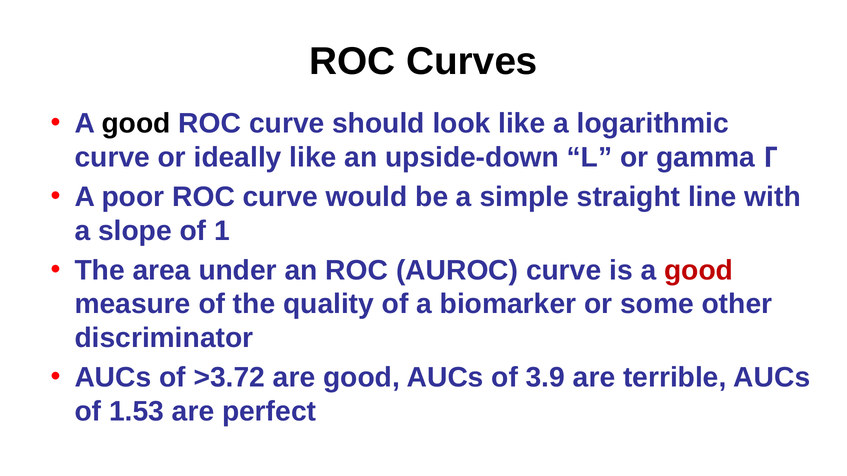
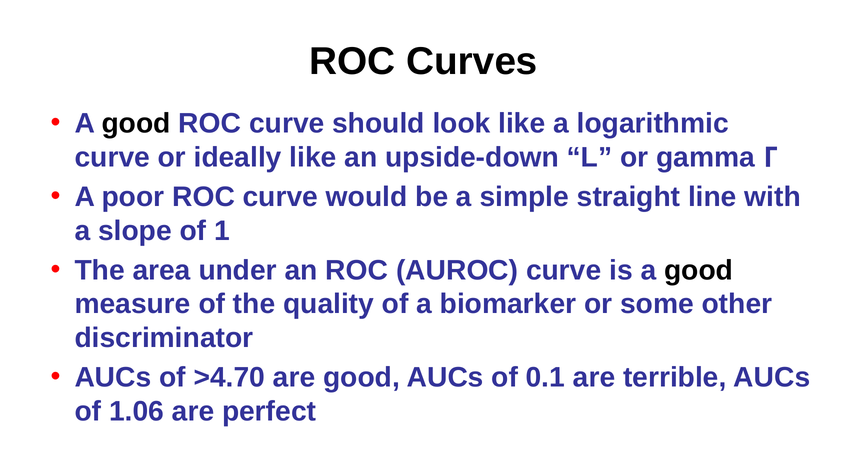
good at (699, 271) colour: red -> black
>3.72: >3.72 -> >4.70
3.9: 3.9 -> 0.1
1.53: 1.53 -> 1.06
